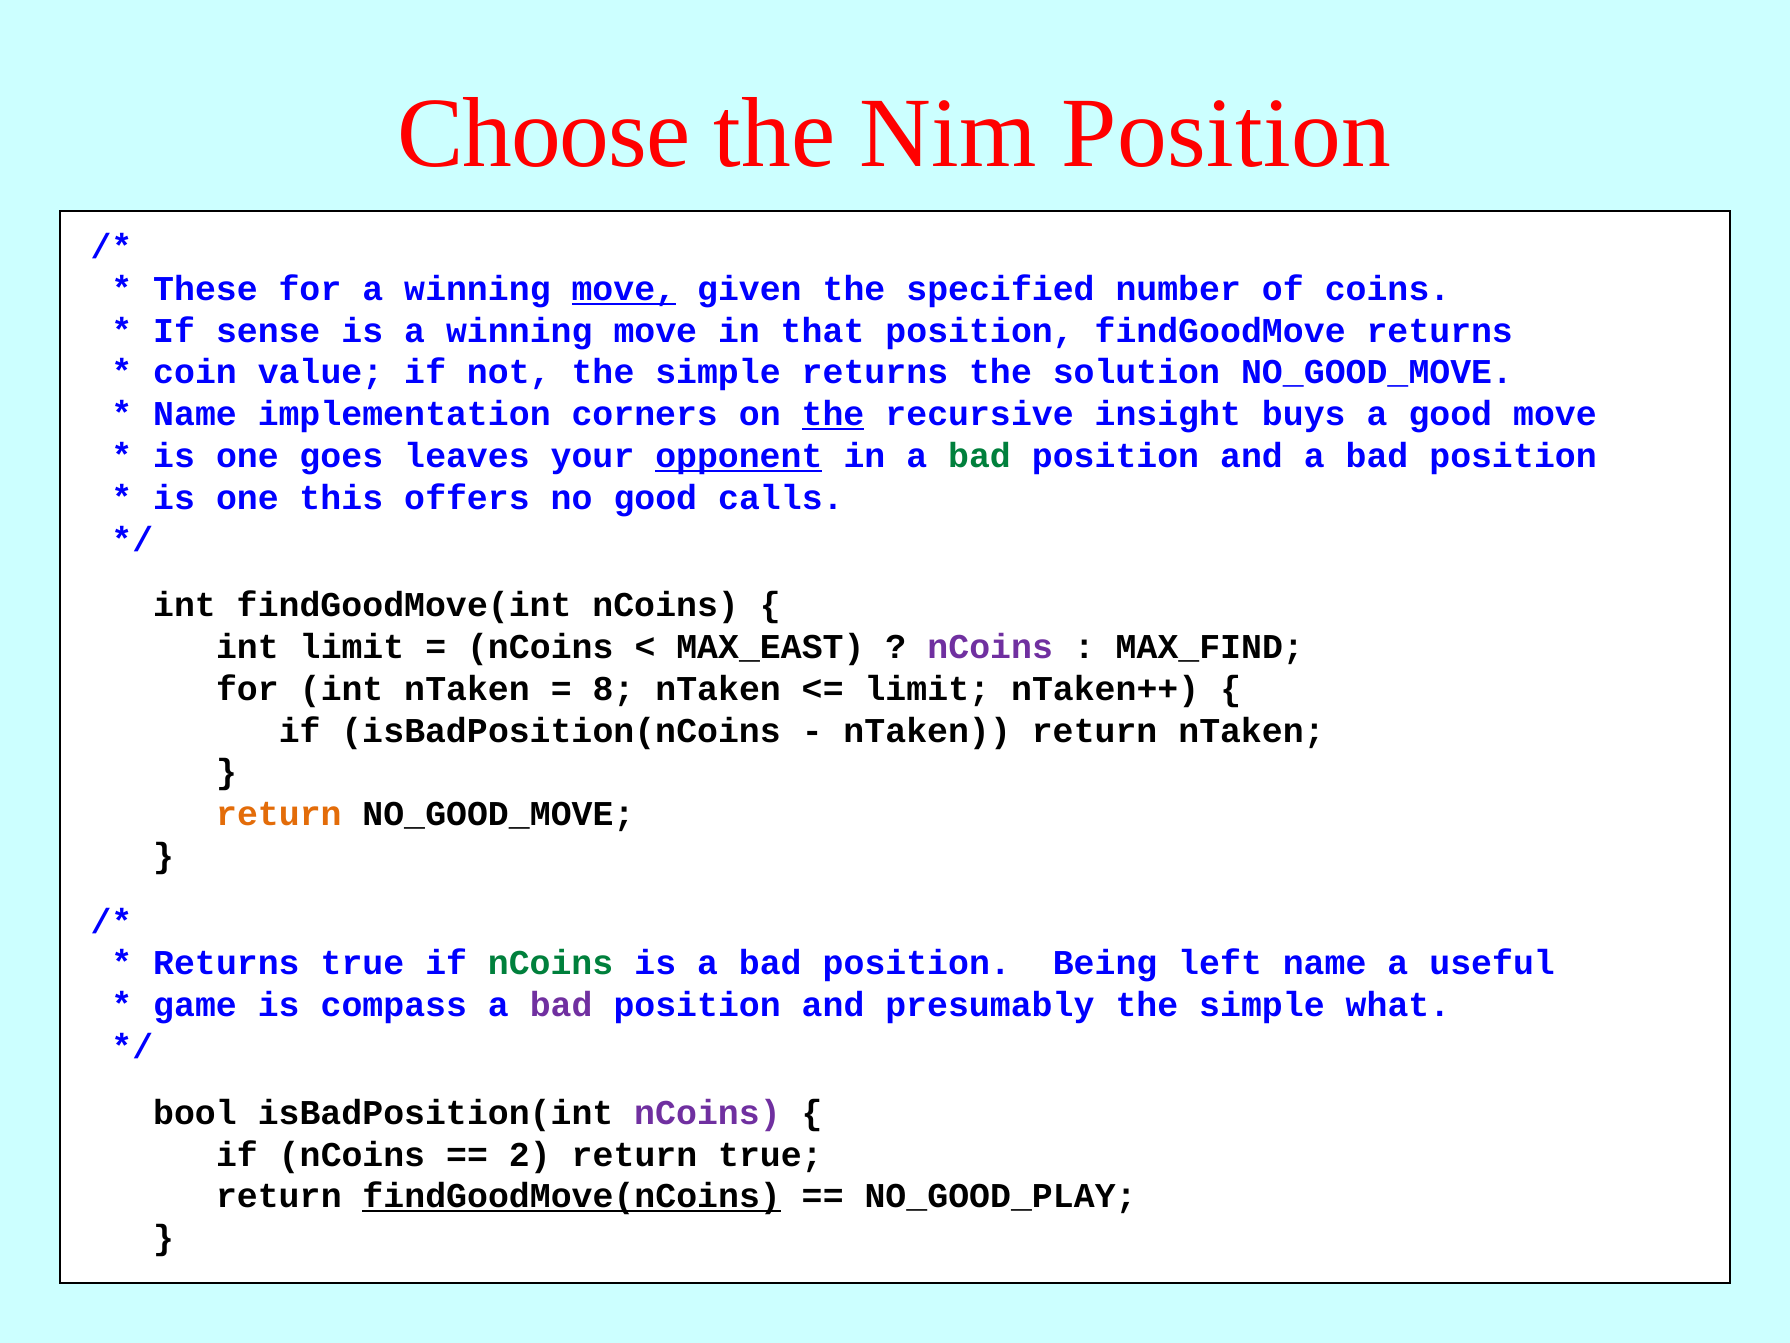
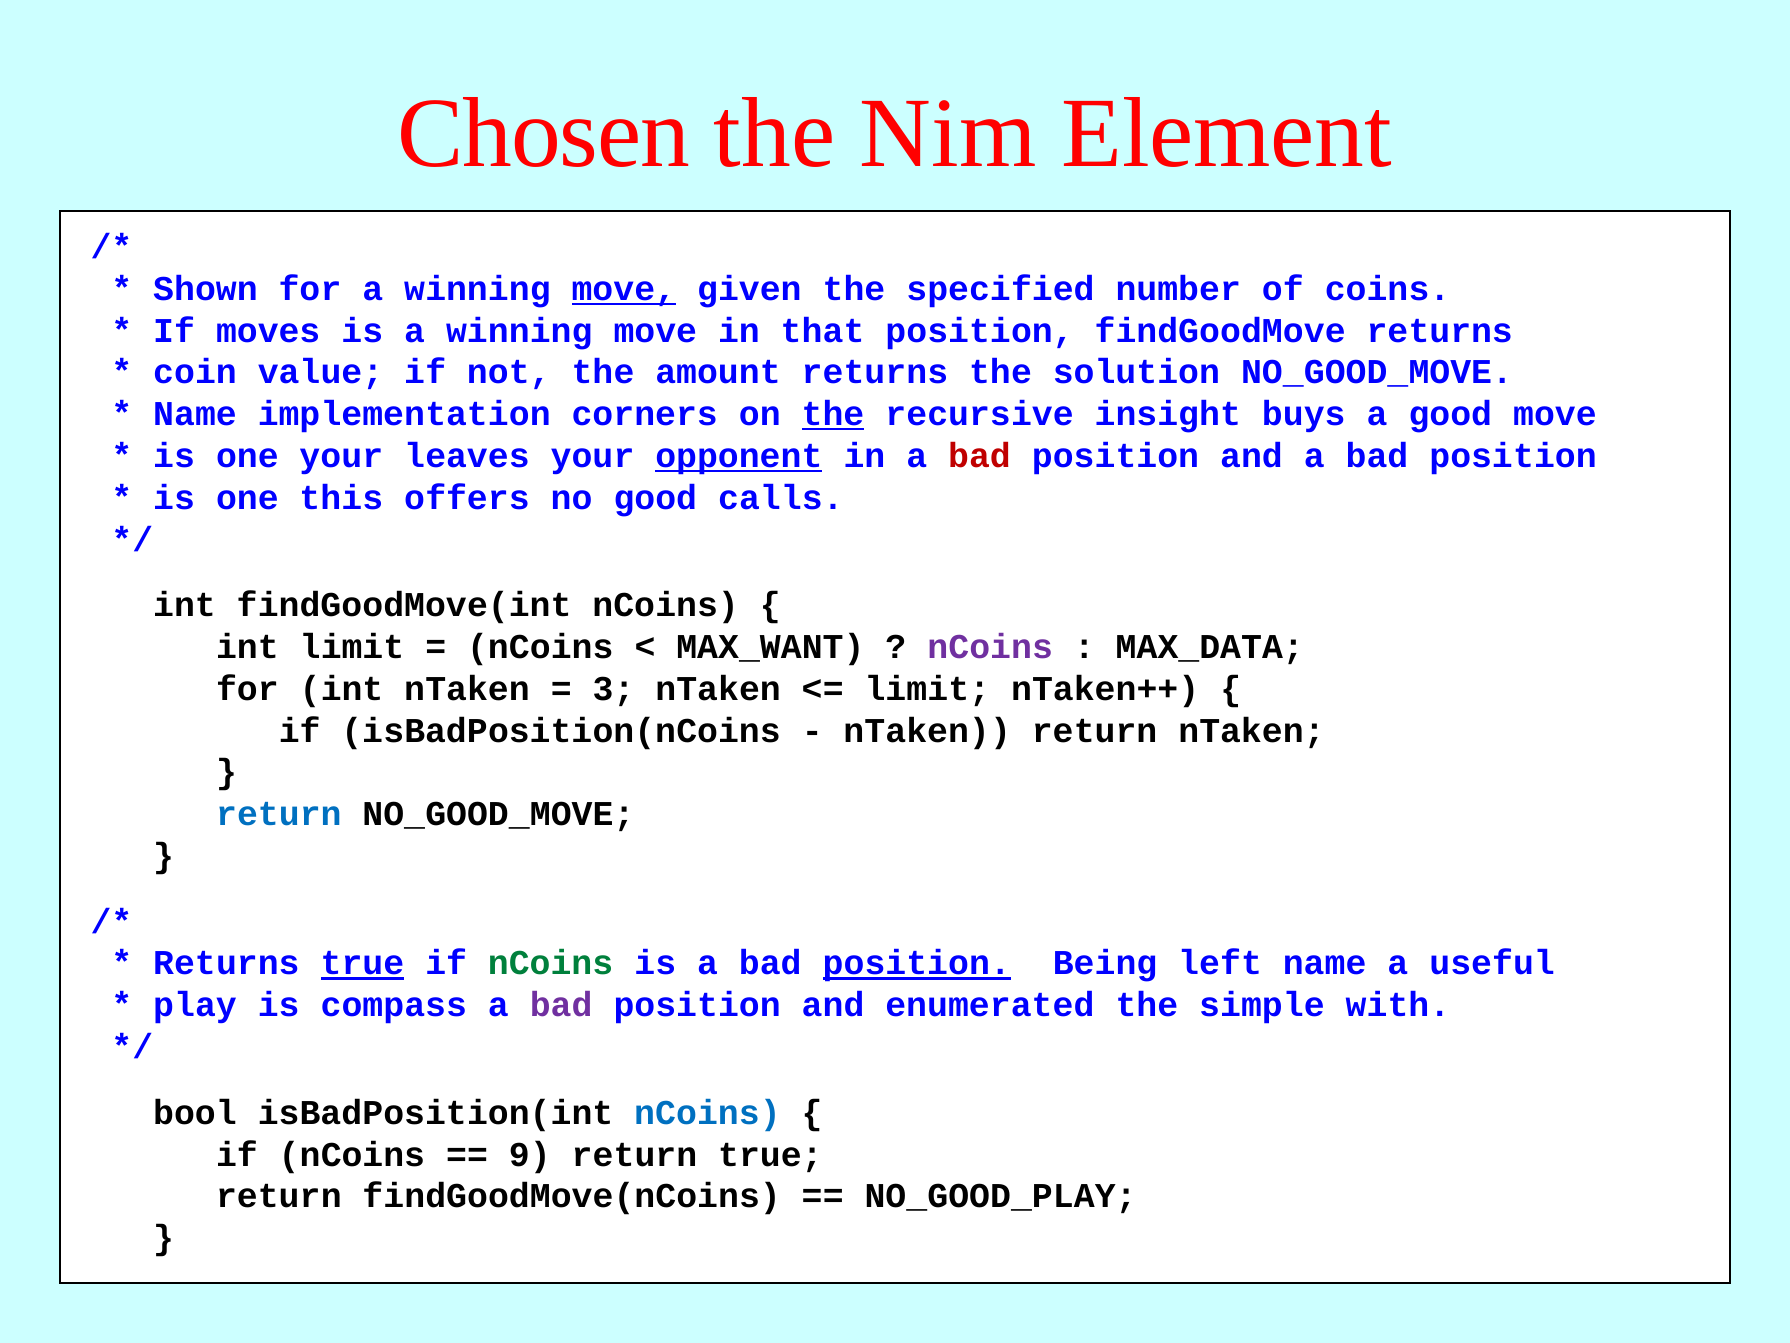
Choose: Choose -> Chosen
Nim Position: Position -> Element
These: These -> Shown
sense: sense -> moves
not the simple: simple -> amount
one goes: goes -> your
bad at (980, 456) colour: green -> red
MAX_EAST: MAX_EAST -> MAX_WANT
MAX_FIND: MAX_FIND -> MAX_DATA
8: 8 -> 3
return at (279, 814) colour: orange -> blue
true at (362, 963) underline: none -> present
position at (917, 963) underline: none -> present
game: game -> play
presumably: presumably -> enumerated
what: what -> with
nCoins at (707, 1112) colour: purple -> blue
2: 2 -> 9
findGoodMove(nCoins underline: present -> none
